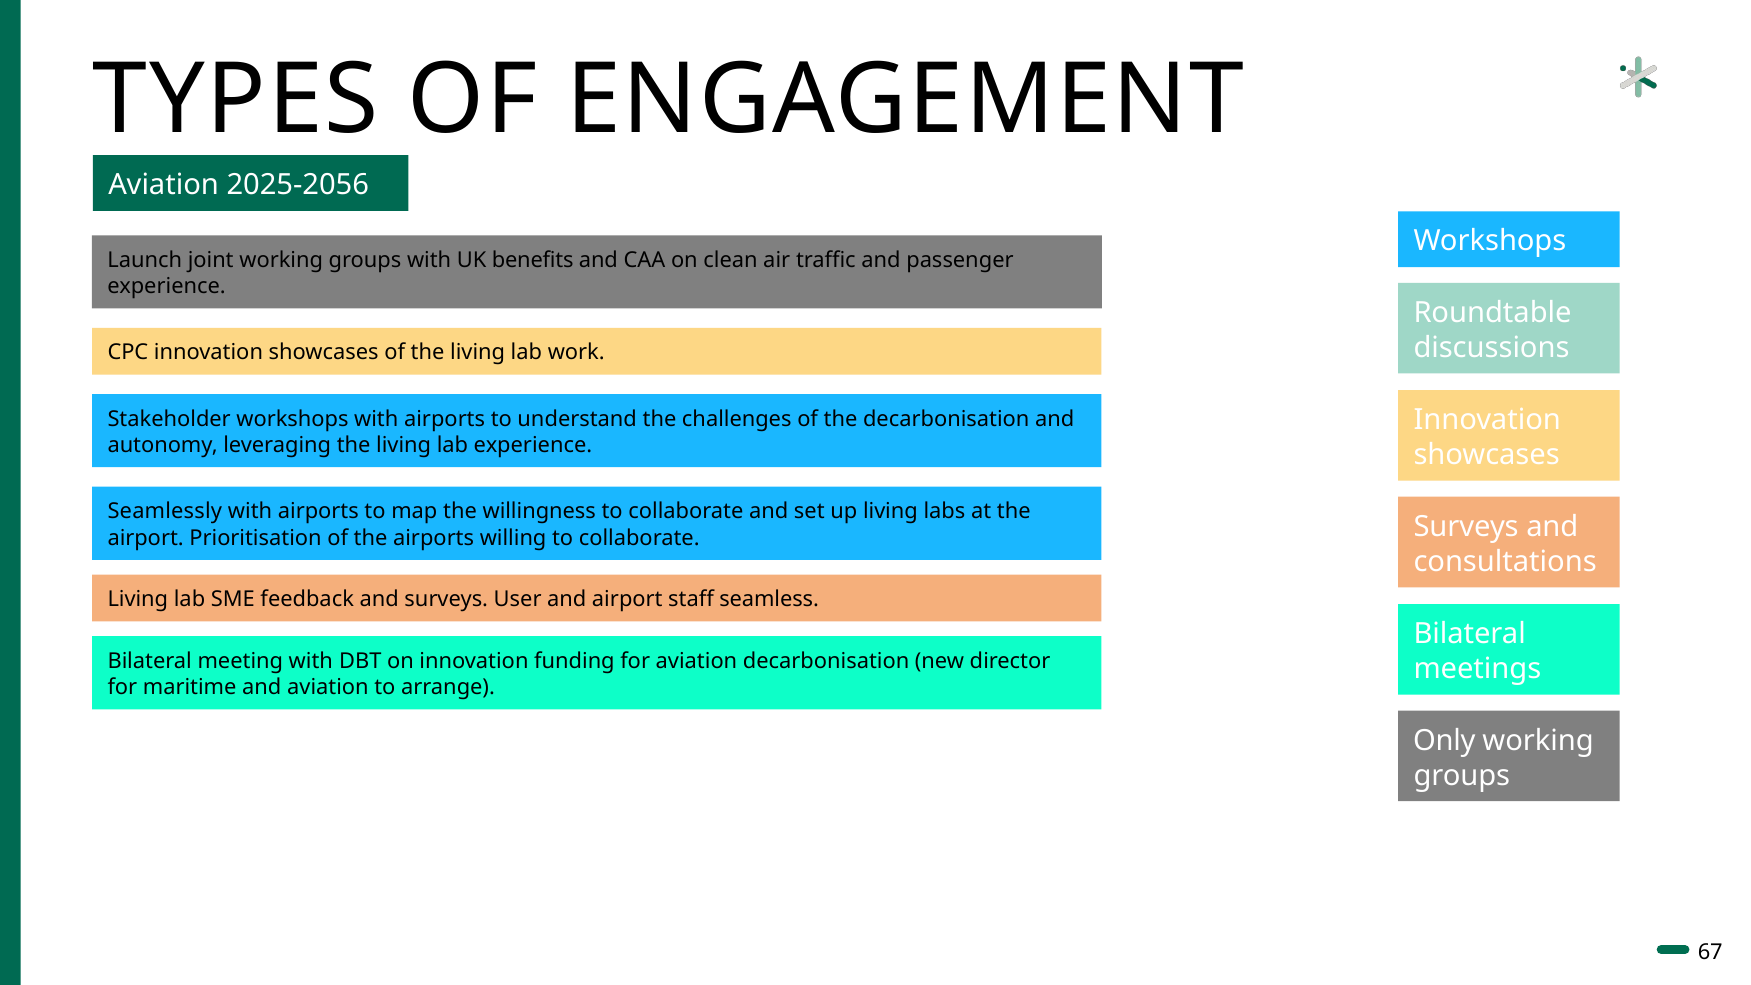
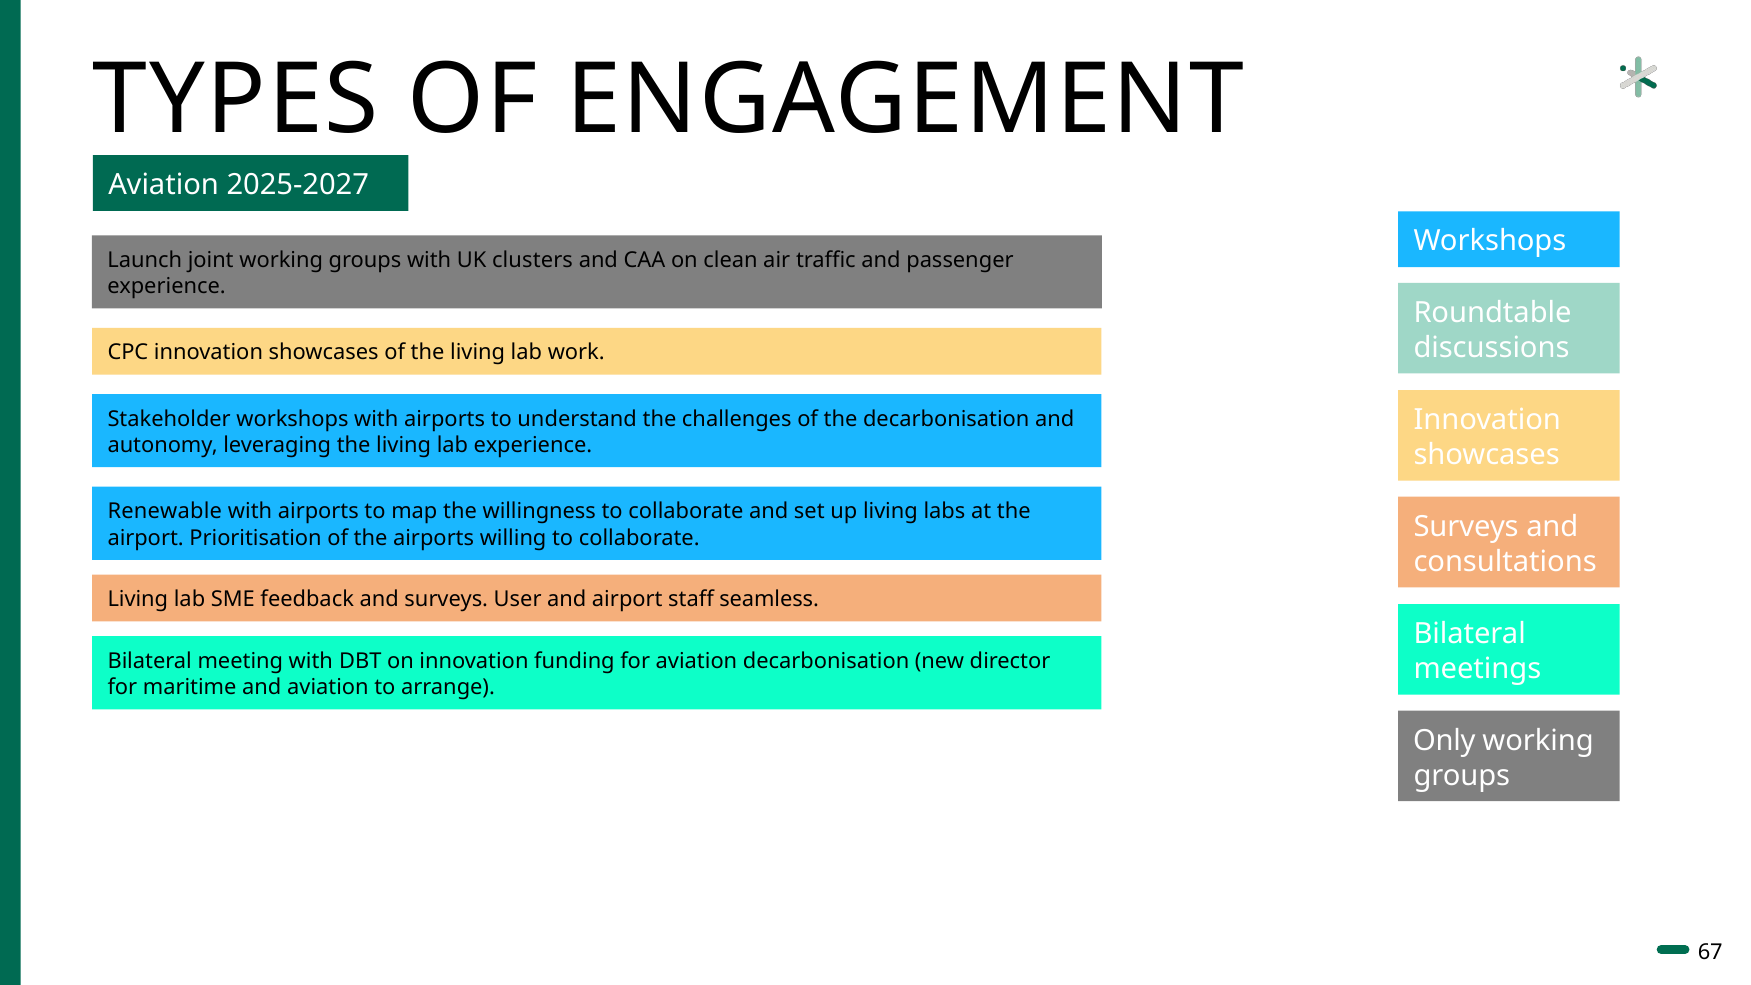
2025-2056: 2025-2056 -> 2025-2027
benefits: benefits -> clusters
Seamlessly: Seamlessly -> Renewable
